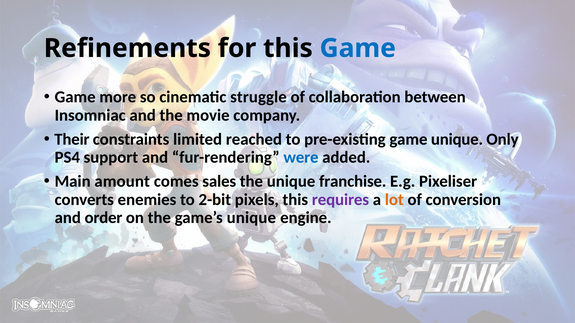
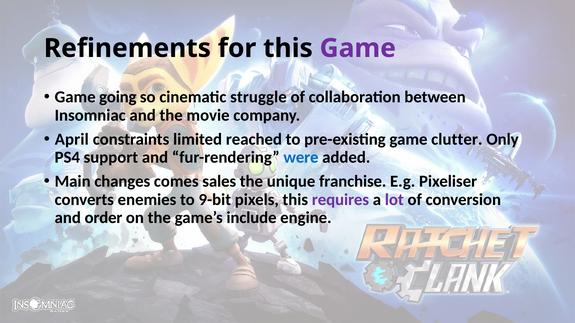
Game at (358, 48) colour: blue -> purple
more: more -> going
Their: Their -> April
game unique: unique -> clutter
amount: amount -> changes
2-bit: 2-bit -> 9-bit
lot colour: orange -> purple
game’s unique: unique -> include
